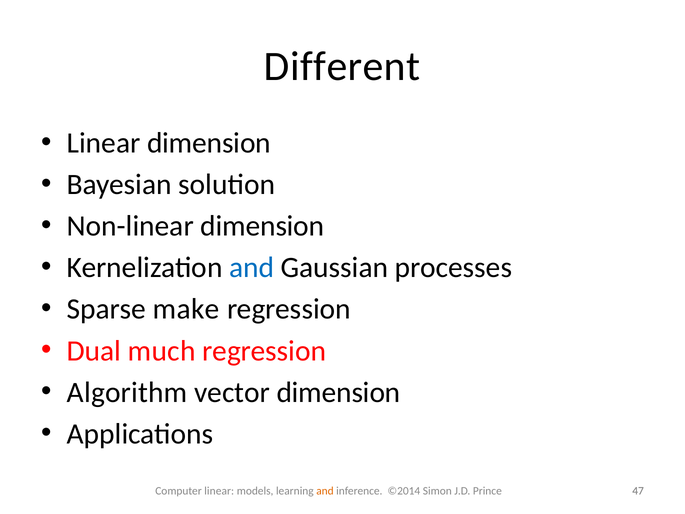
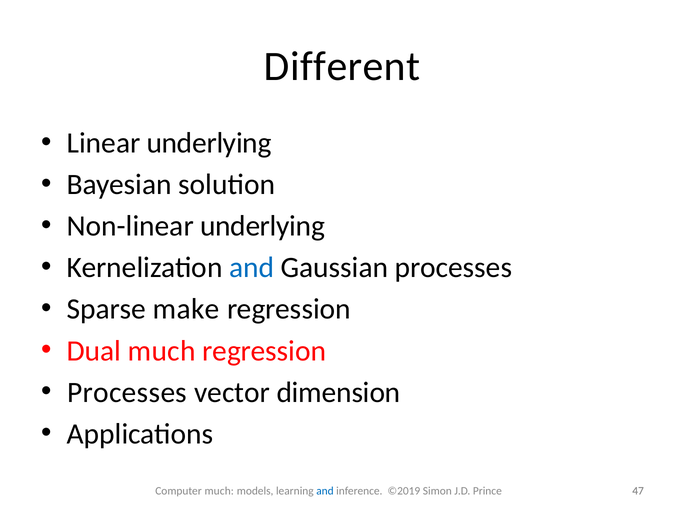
Linear dimension: dimension -> underlying
Non-linear dimension: dimension -> underlying
Algorithm at (127, 392): Algorithm -> Processes
Computer linear: linear -> much
and at (325, 491) colour: orange -> blue
©2014: ©2014 -> ©2019
